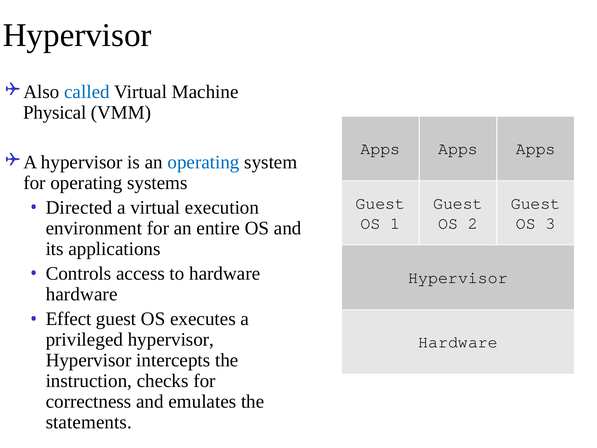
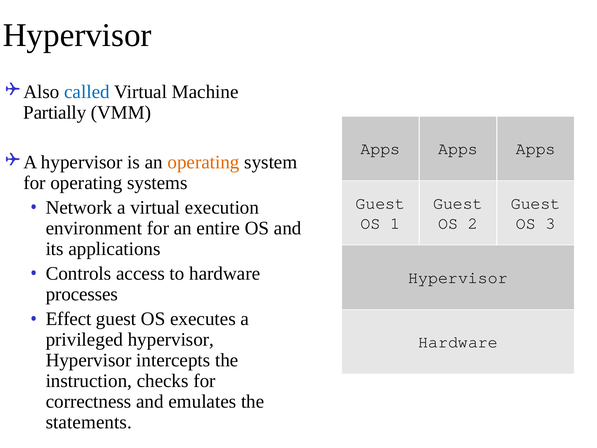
Physical: Physical -> Partially
operating at (203, 162) colour: blue -> orange
Directed: Directed -> Network
hardware at (82, 294): hardware -> processes
